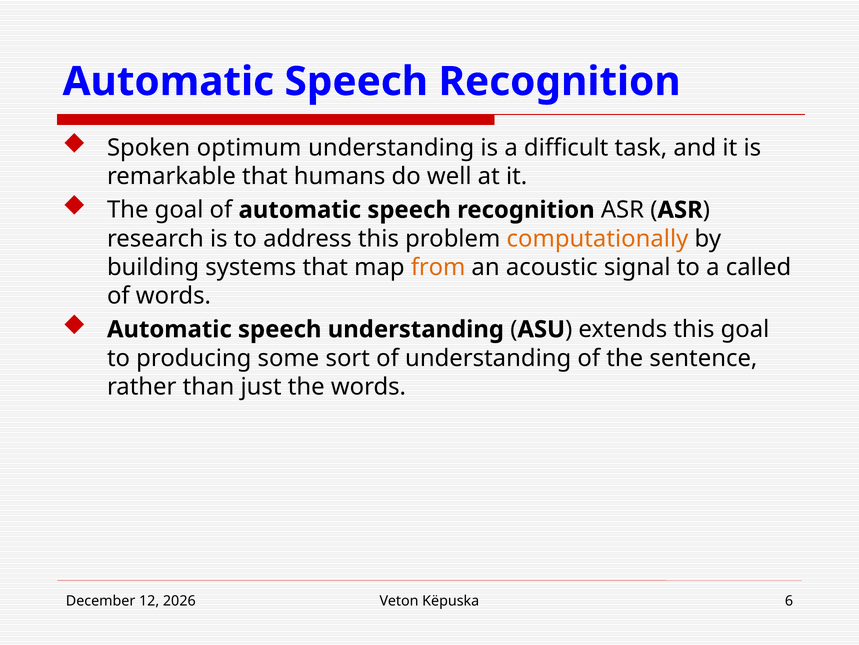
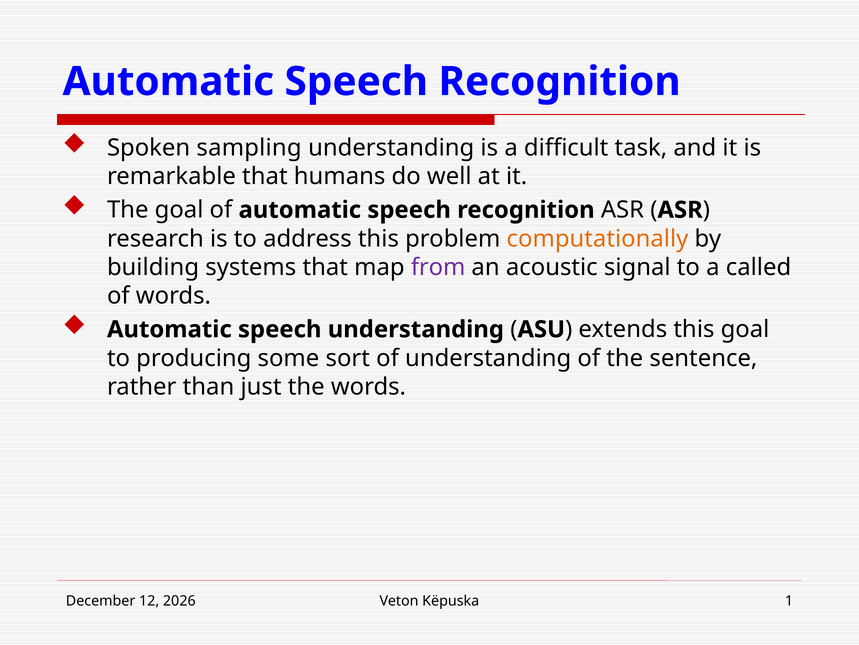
optimum: optimum -> sampling
from colour: orange -> purple
6: 6 -> 1
